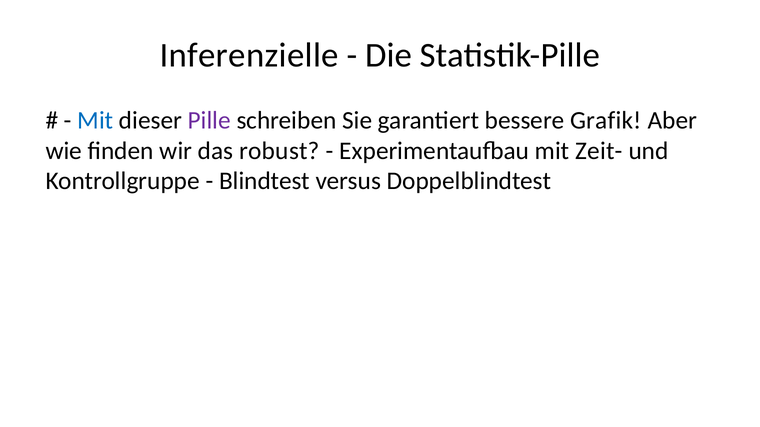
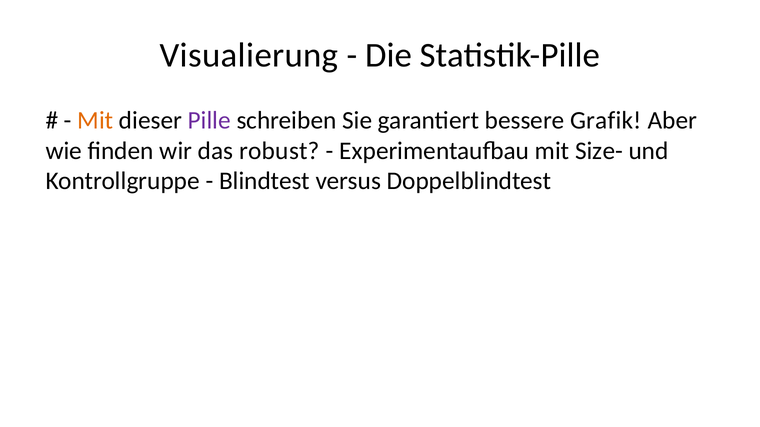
Inferenzielle: Inferenzielle -> Visualierung
Mit at (95, 121) colour: blue -> orange
Zeit-: Zeit- -> Size-
